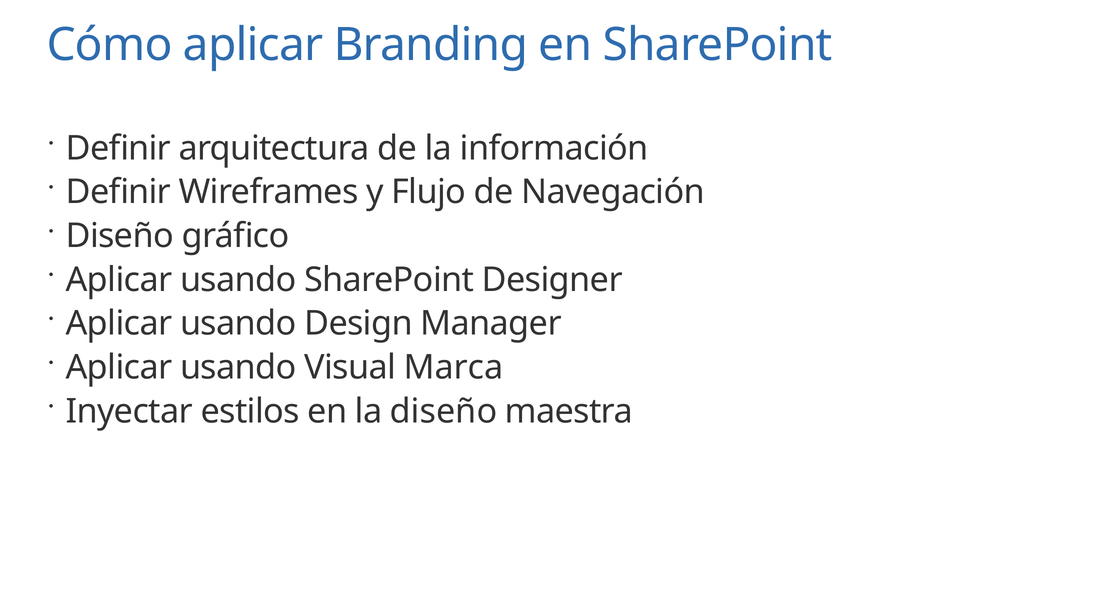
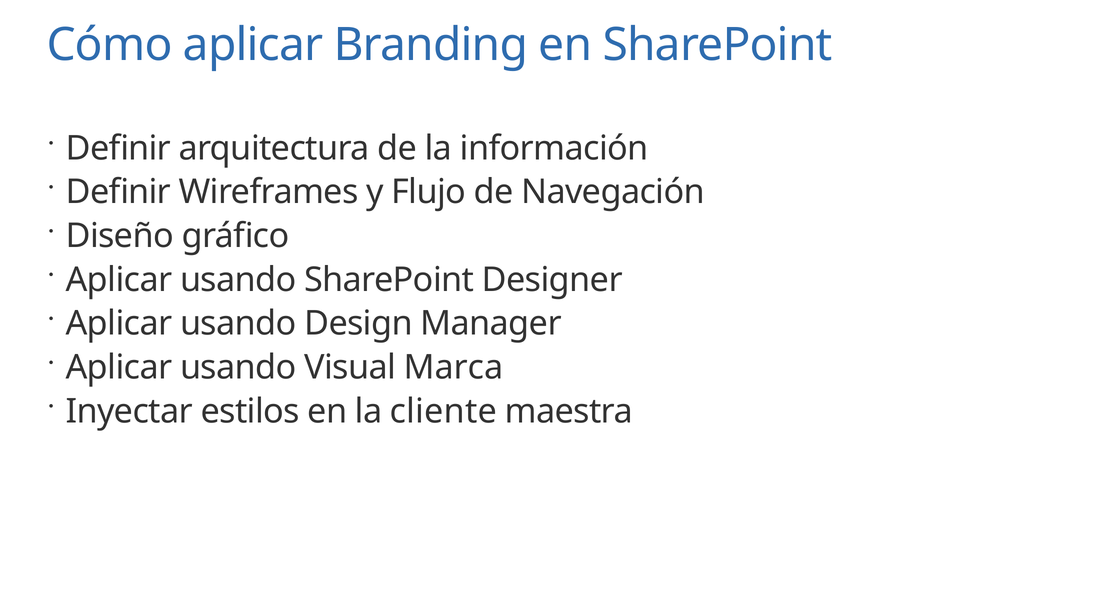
la diseño: diseño -> cliente
